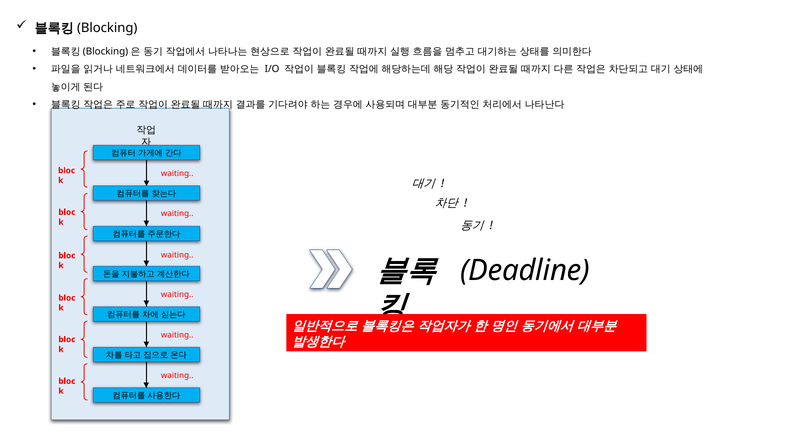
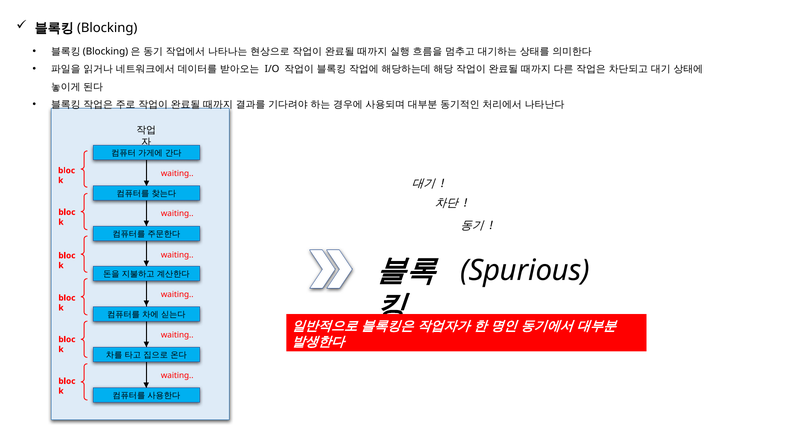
Deadline: Deadline -> Spurious
